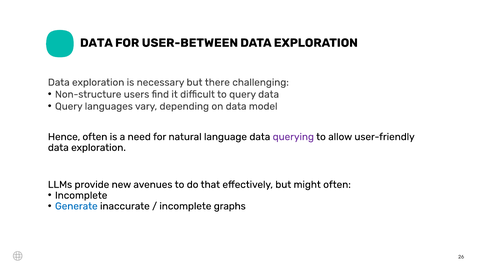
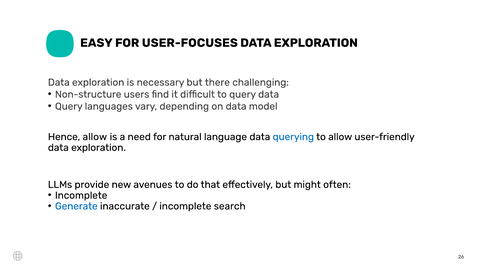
DATA at (96, 43): DATA -> EASY
USER-BETWEEN: USER-BETWEEN -> USER-FOCUSES
Hence often: often -> allow
querying colour: purple -> blue
graphs: graphs -> search
